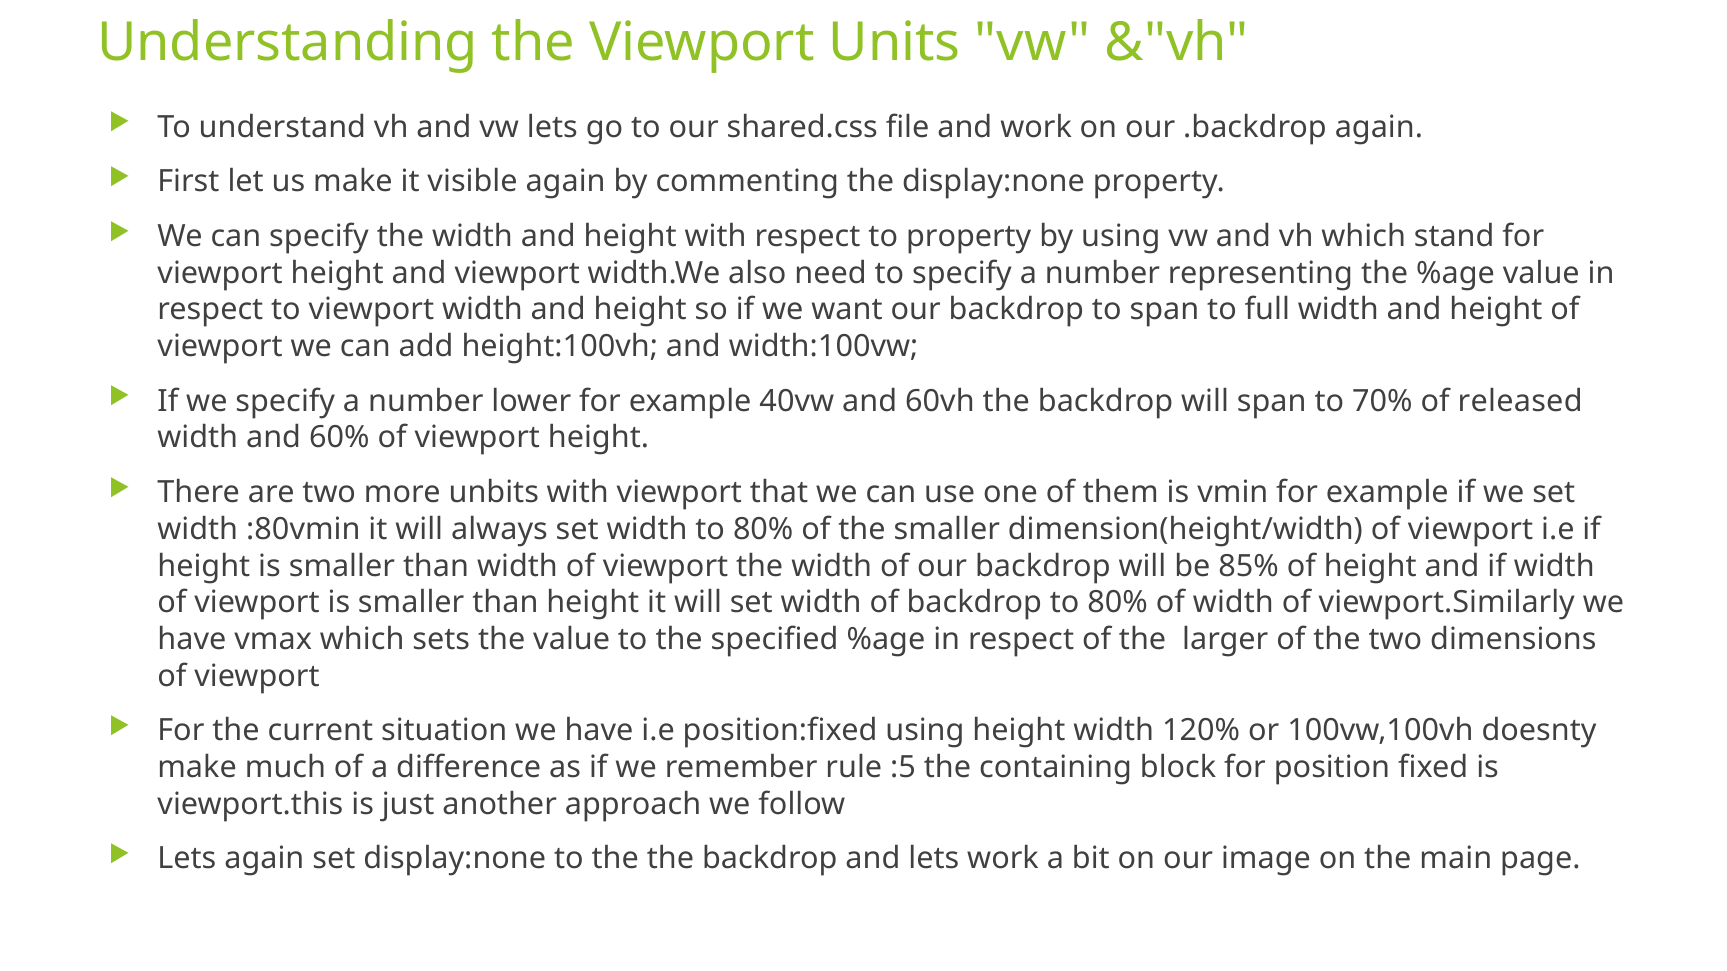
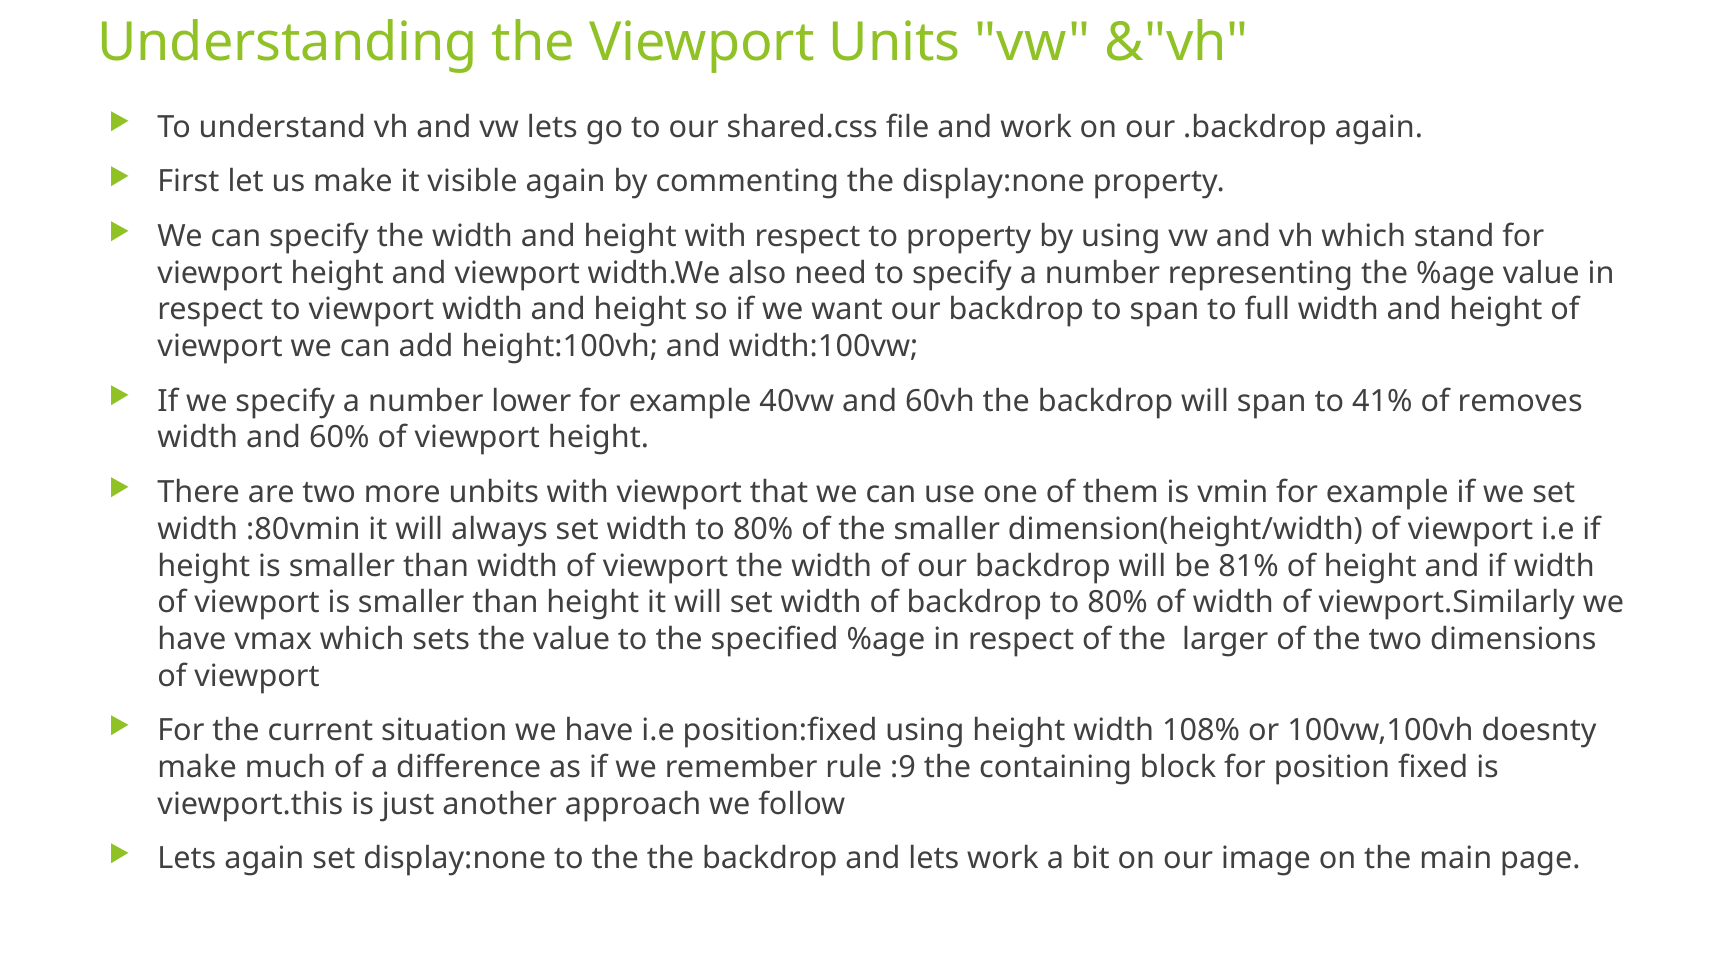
70%: 70% -> 41%
released: released -> removes
85%: 85% -> 81%
120%: 120% -> 108%
:5: :5 -> :9
